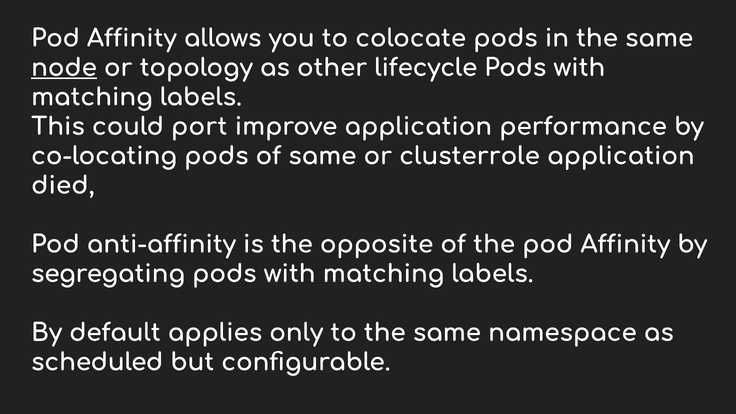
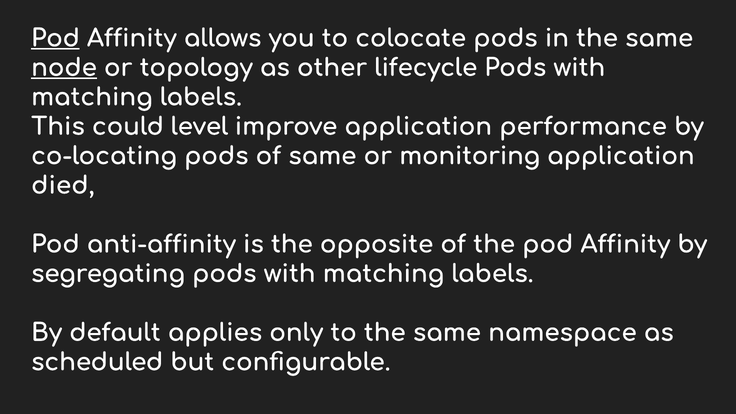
Pod at (55, 38) underline: none -> present
port: port -> level
clusterrole: clusterrole -> monitoring
